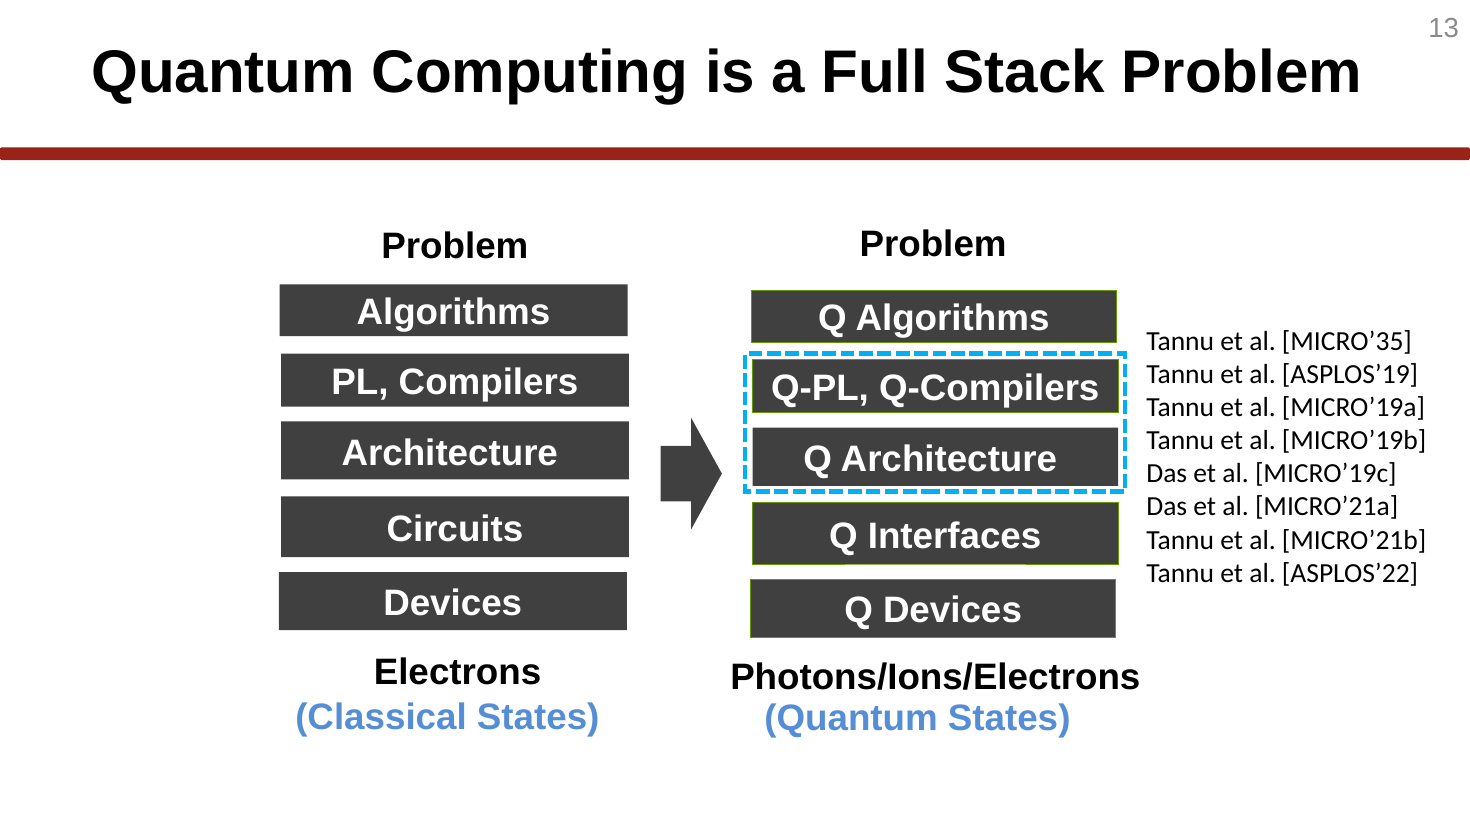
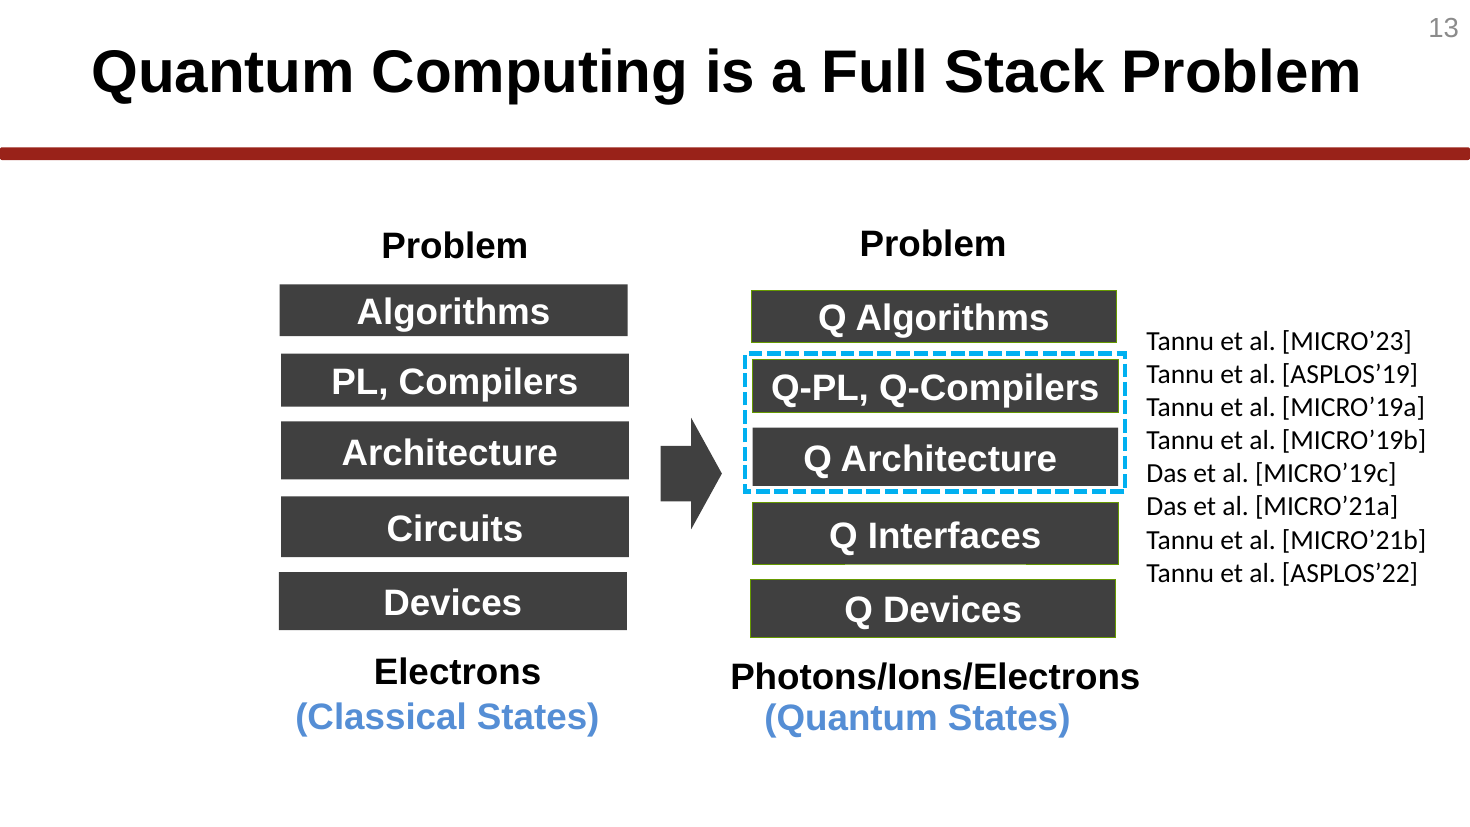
MICRO’35: MICRO’35 -> MICRO’23
